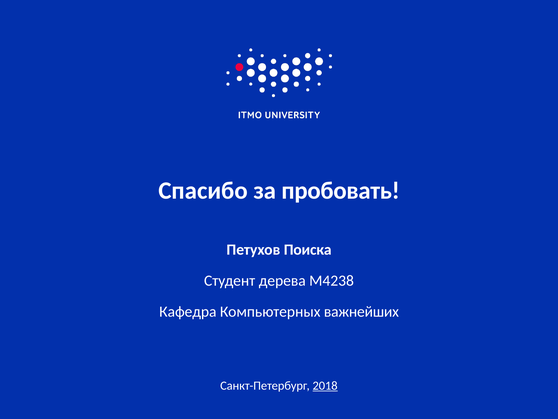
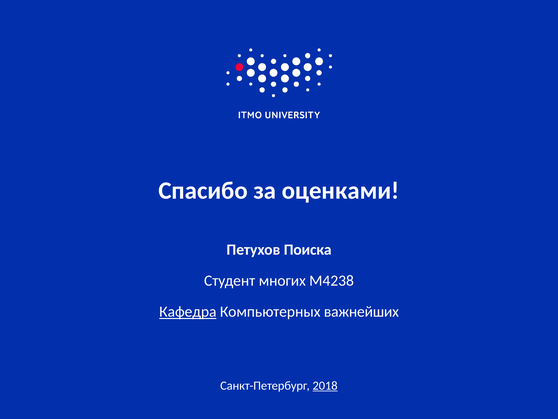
пробовать: пробовать -> оценками
дерева: дерева -> многих
Кафедра underline: none -> present
